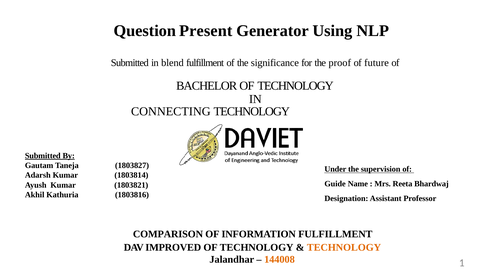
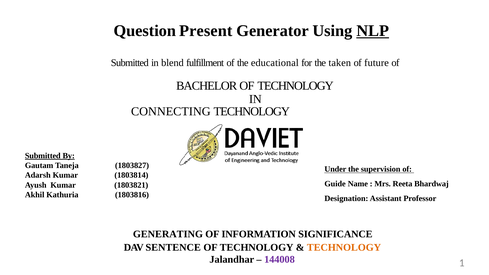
NLP underline: none -> present
significance: significance -> educational
proof: proof -> taken
COMPARISON: COMPARISON -> GENERATING
INFORMATION FULFILLMENT: FULFILLMENT -> SIGNIFICANCE
IMPROVED: IMPROVED -> SENTENCE
144008 colour: orange -> purple
